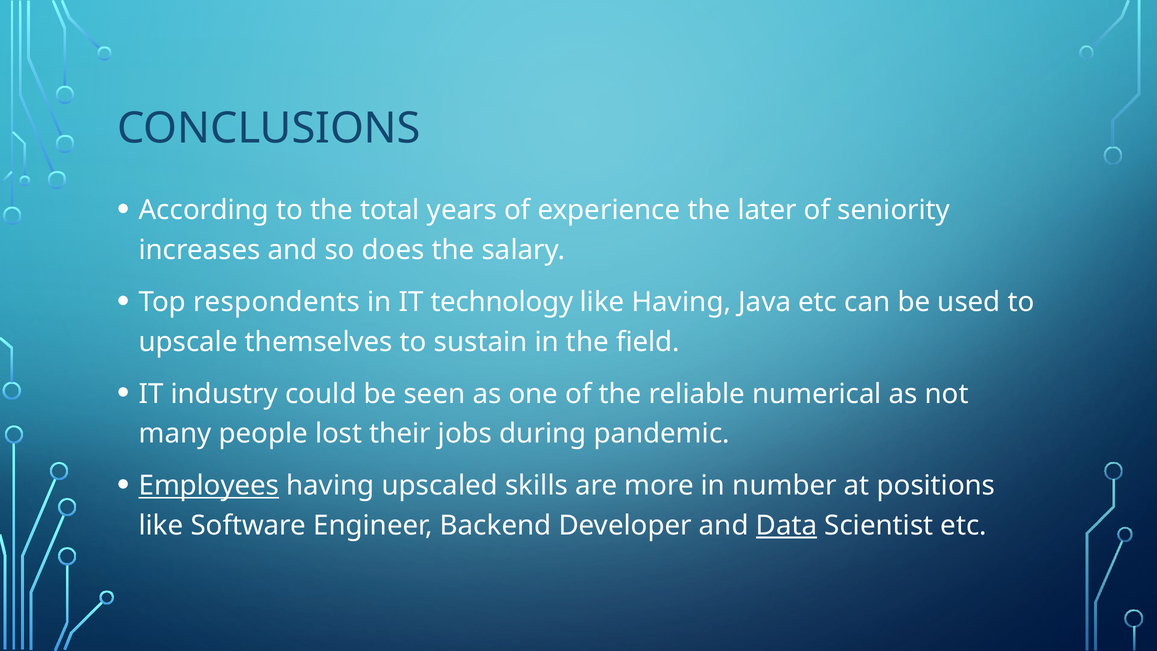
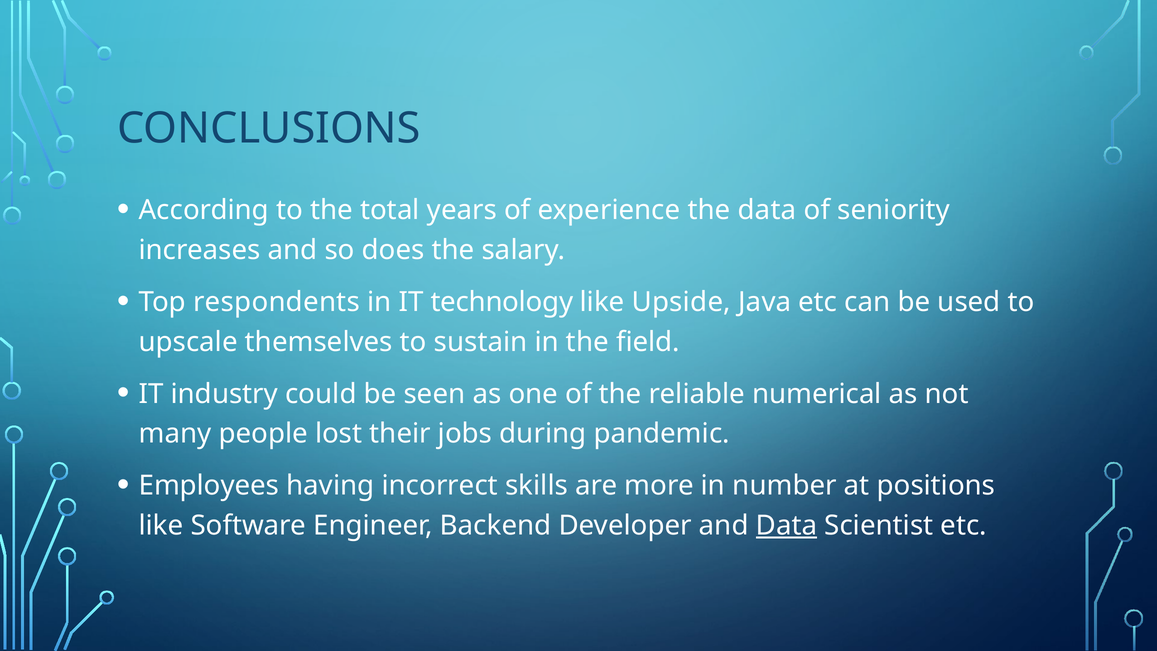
the later: later -> data
like Having: Having -> Upside
Employees underline: present -> none
upscaled: upscaled -> incorrect
